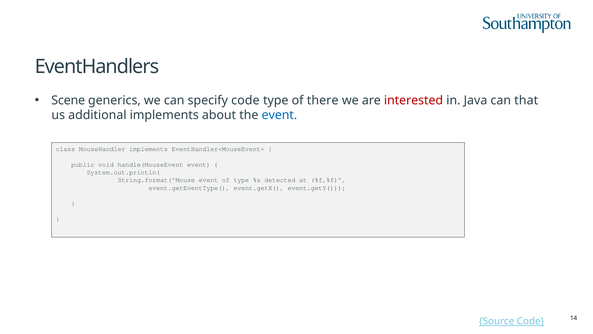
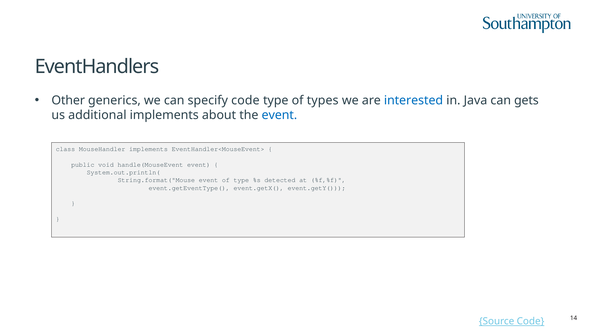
Scene: Scene -> Other
there: there -> types
interested colour: red -> blue
that: that -> gets
